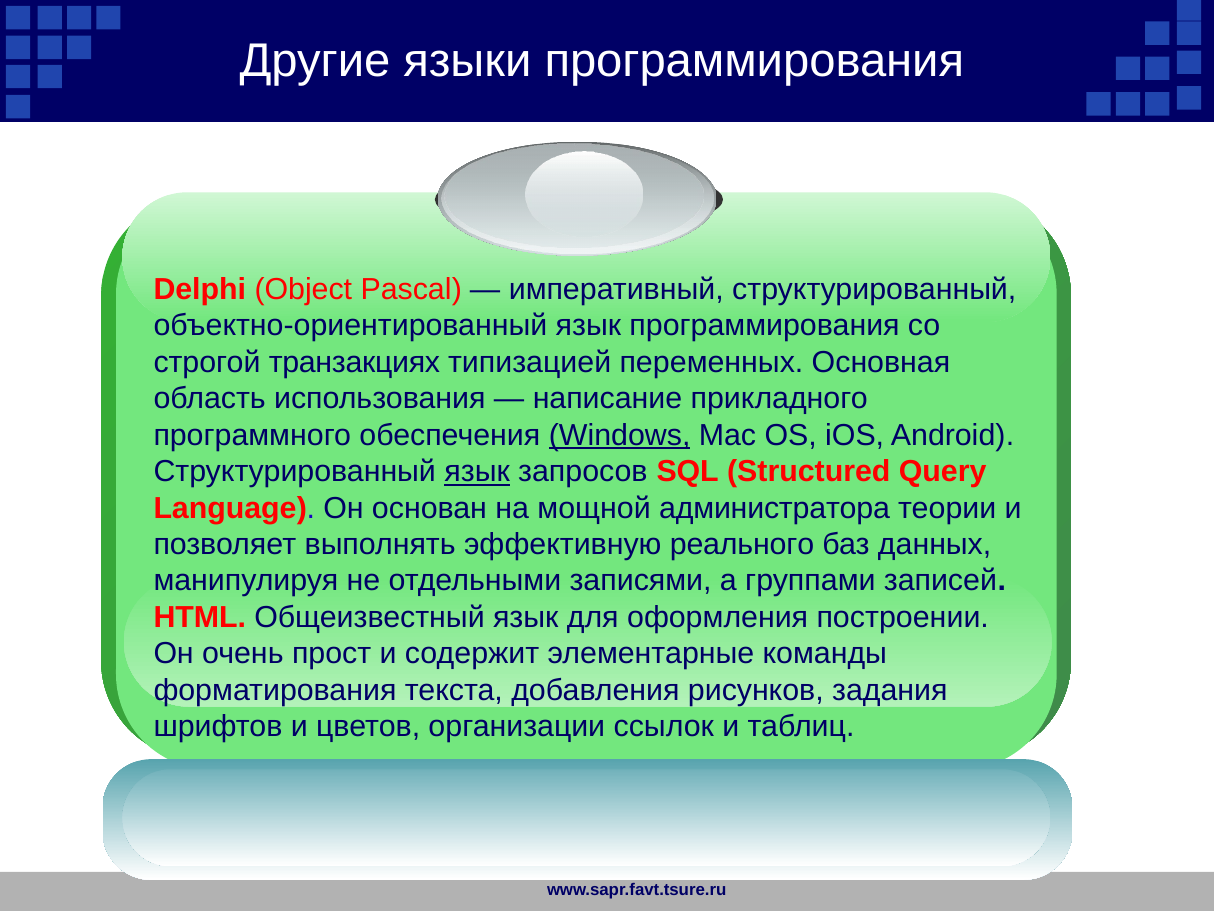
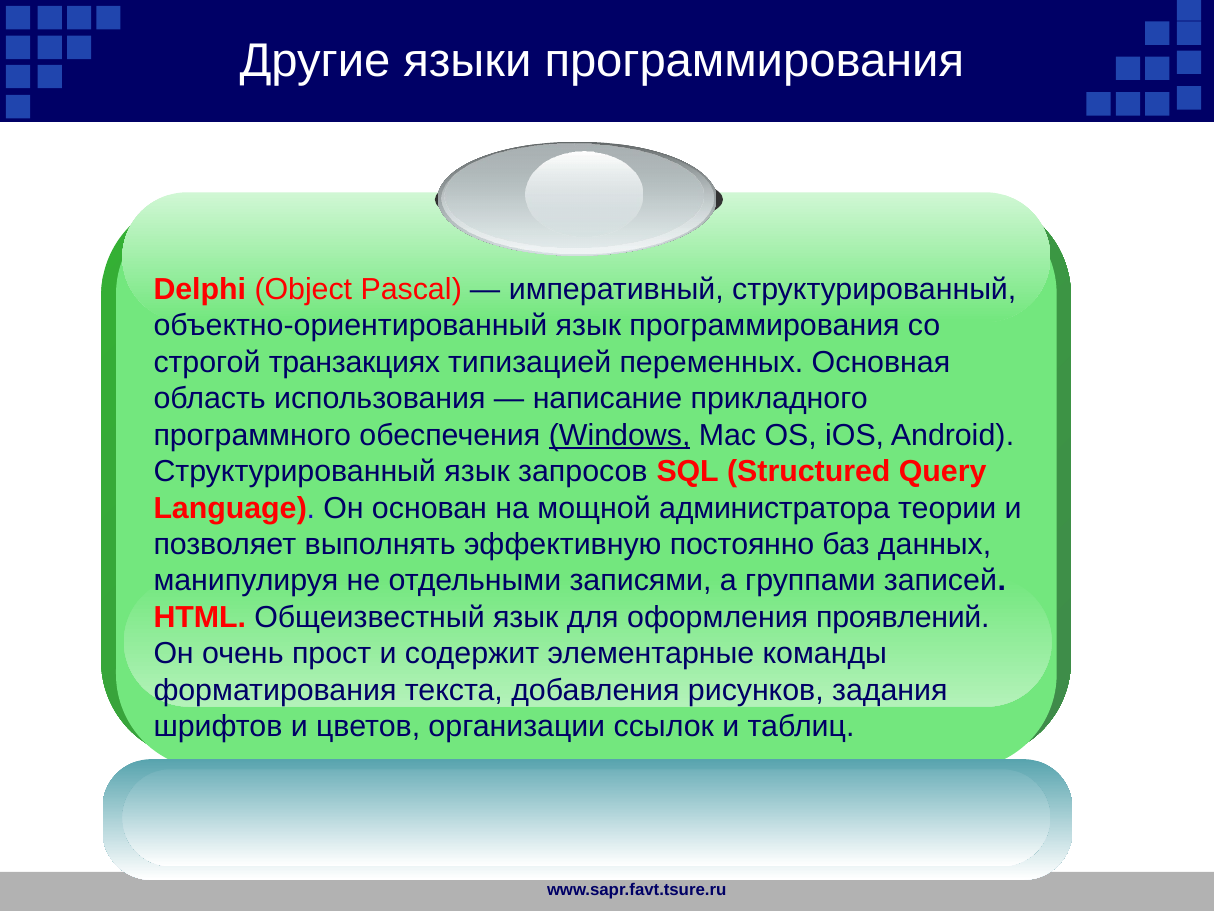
язык at (477, 471) underline: present -> none
реального: реального -> постоянно
построении: построении -> проявлений
